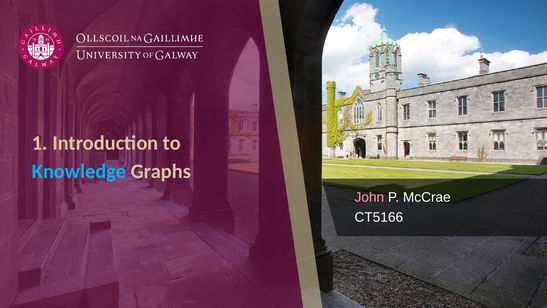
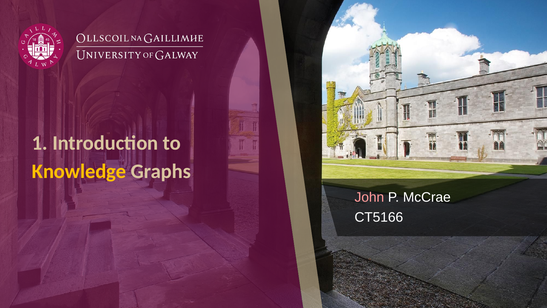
Knowledge colour: light blue -> yellow
